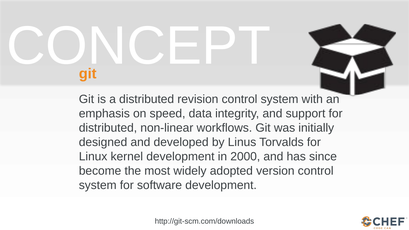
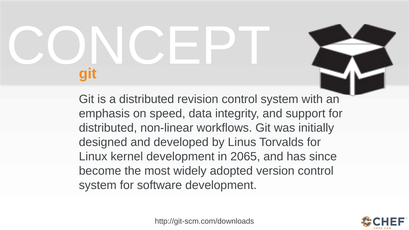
2000: 2000 -> 2065
